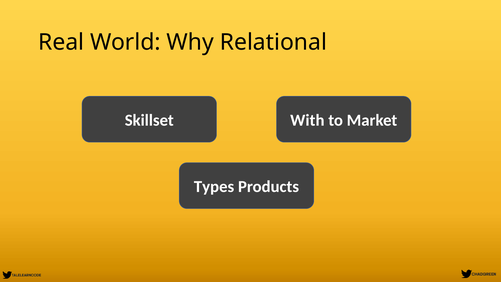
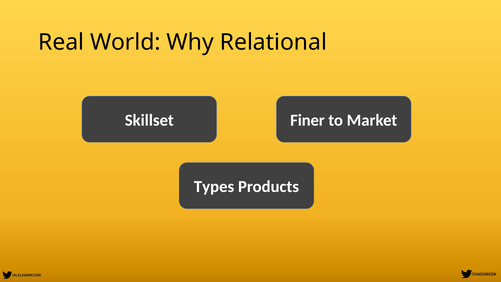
With: With -> Finer
